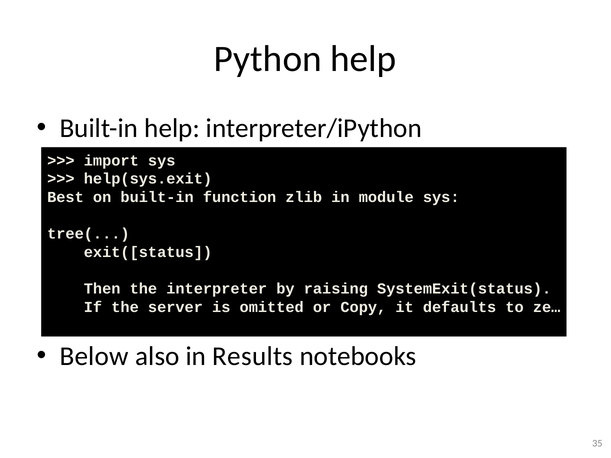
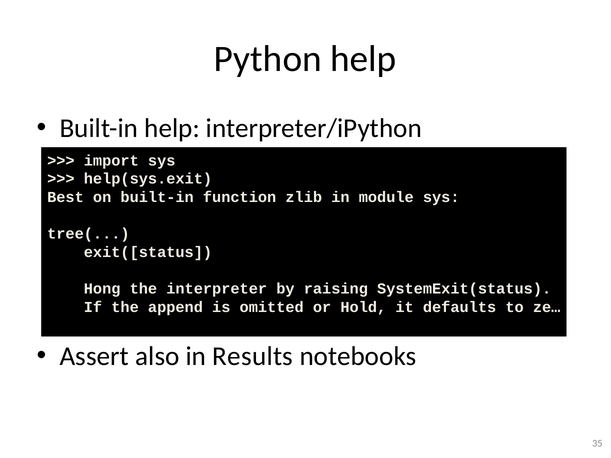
Then: Then -> Hong
server: server -> append
Copy: Copy -> Hold
Below: Below -> Assert
